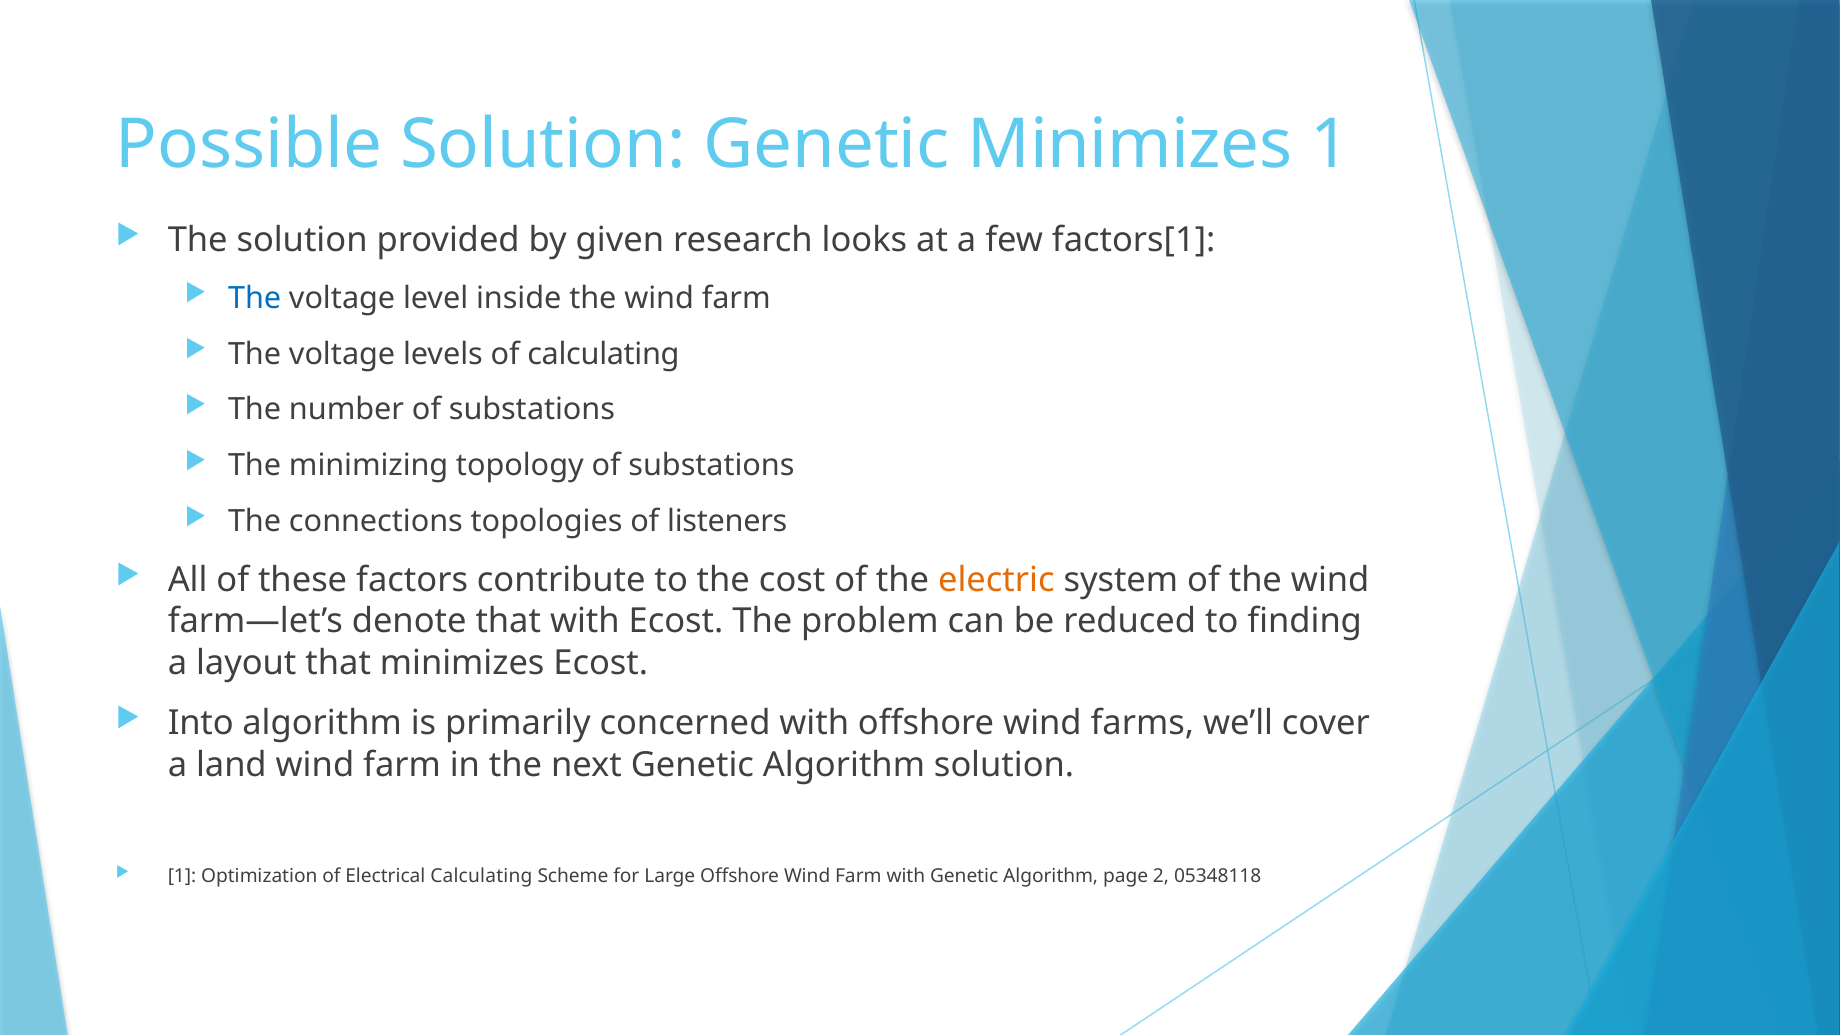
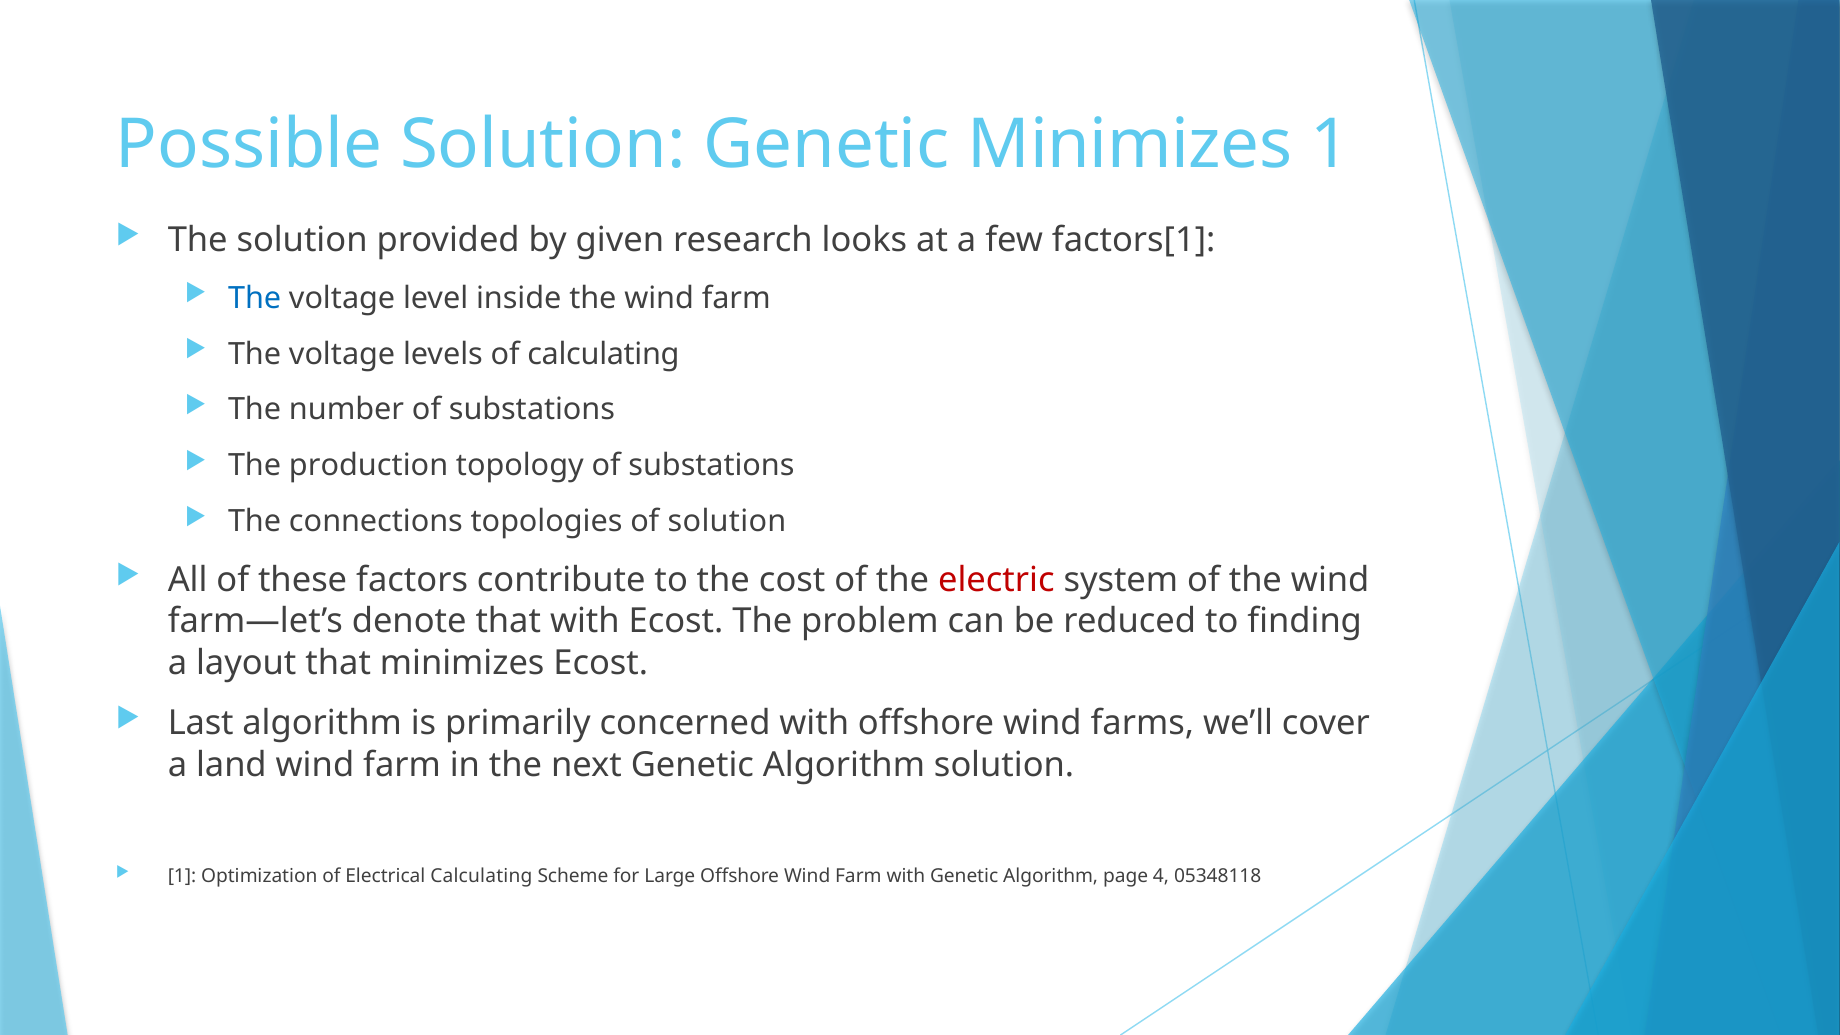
minimizing: minimizing -> production
of listeners: listeners -> solution
electric colour: orange -> red
Into: Into -> Last
2: 2 -> 4
